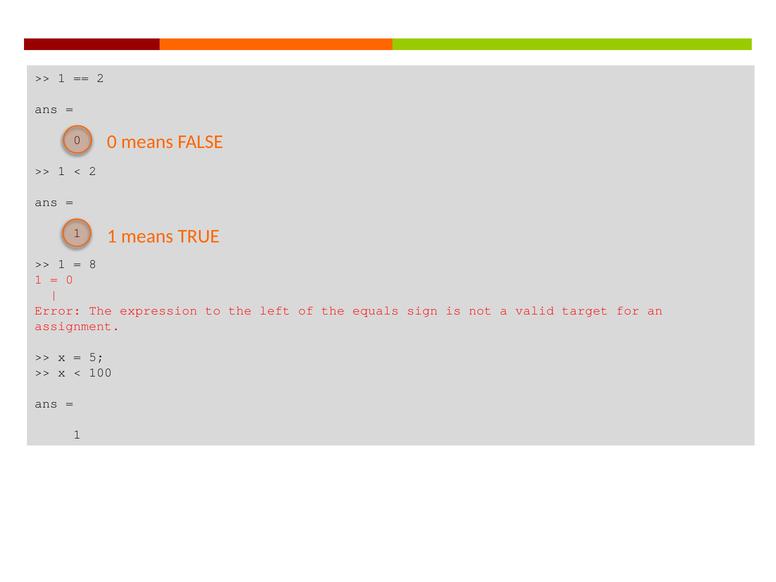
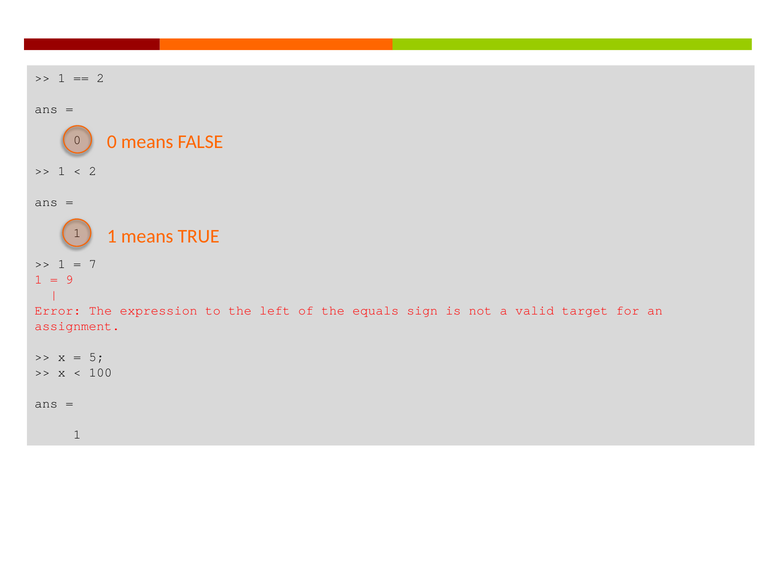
8: 8 -> 7
0 at (69, 280): 0 -> 9
